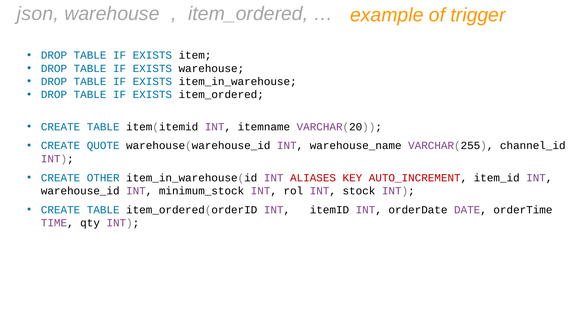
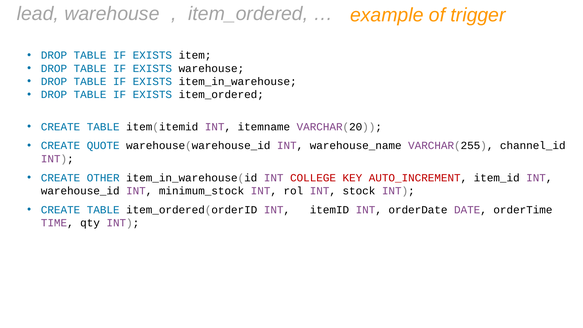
json: json -> lead
ALIASES: ALIASES -> COLLEGE
